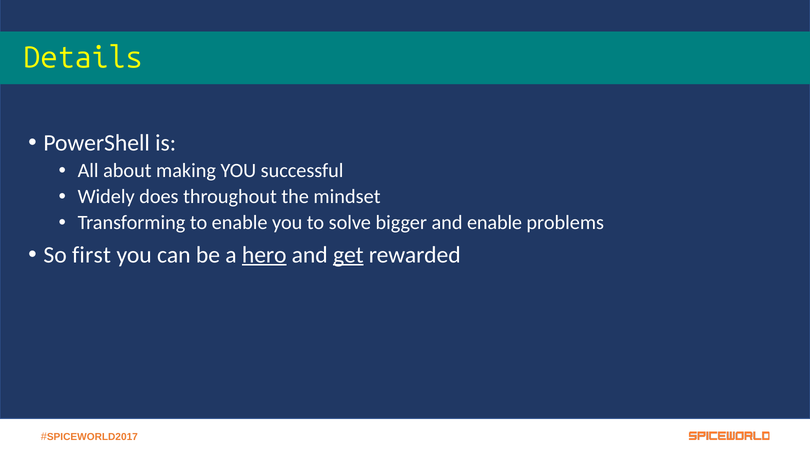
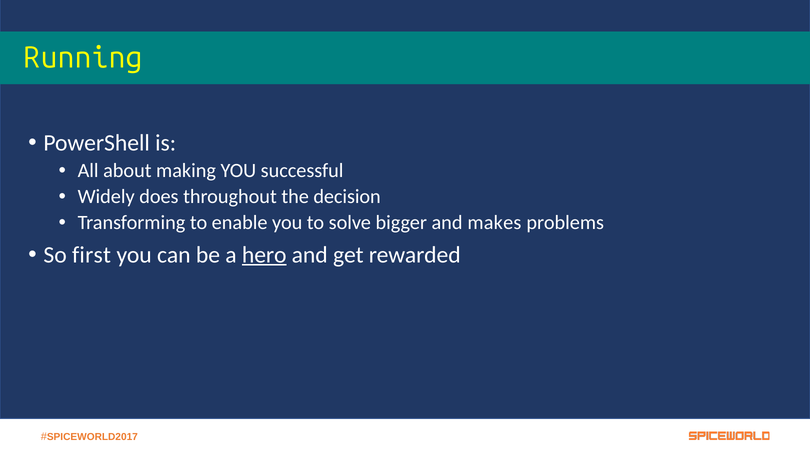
Details: Details -> Running
mindset: mindset -> decision
and enable: enable -> makes
get underline: present -> none
